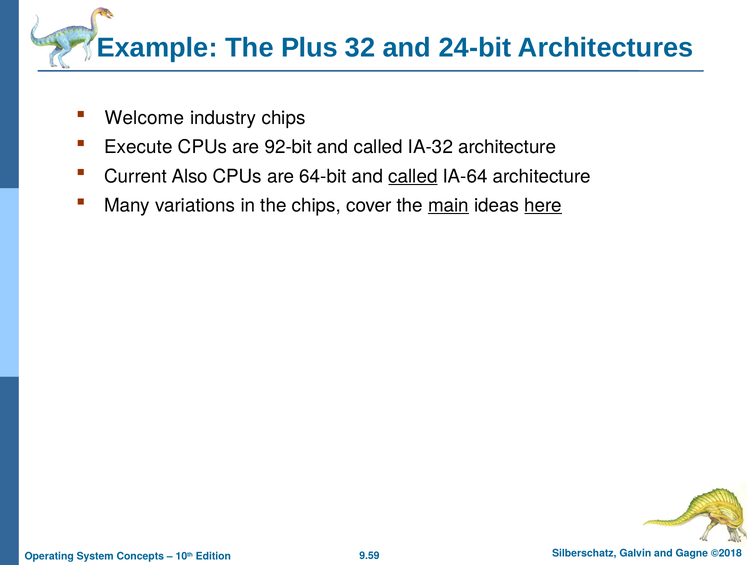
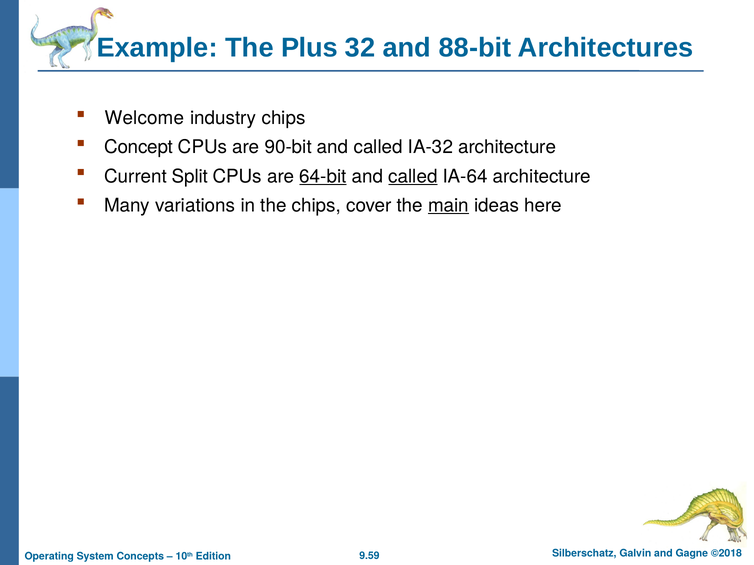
24-bit: 24-bit -> 88-bit
Execute: Execute -> Concept
92-bit: 92-bit -> 90-bit
Also: Also -> Split
64-bit underline: none -> present
here underline: present -> none
